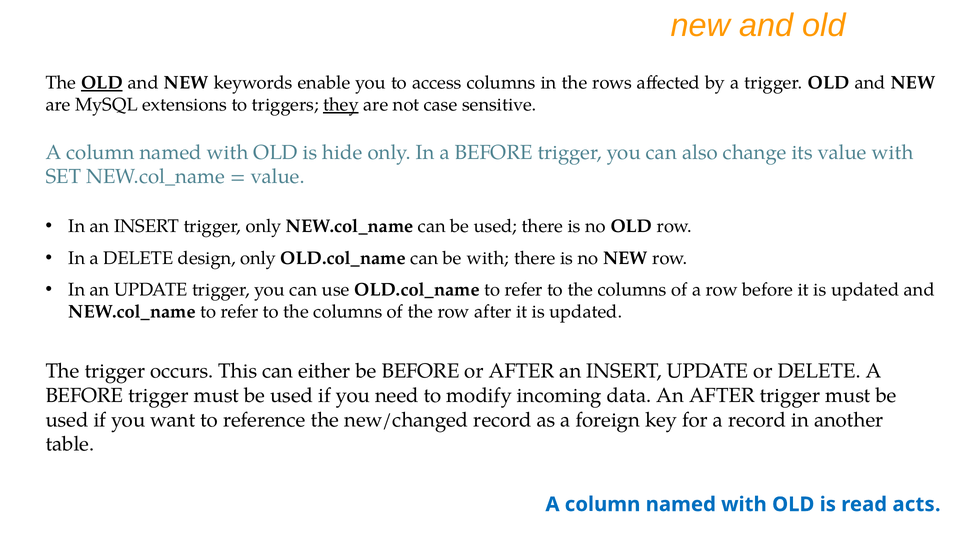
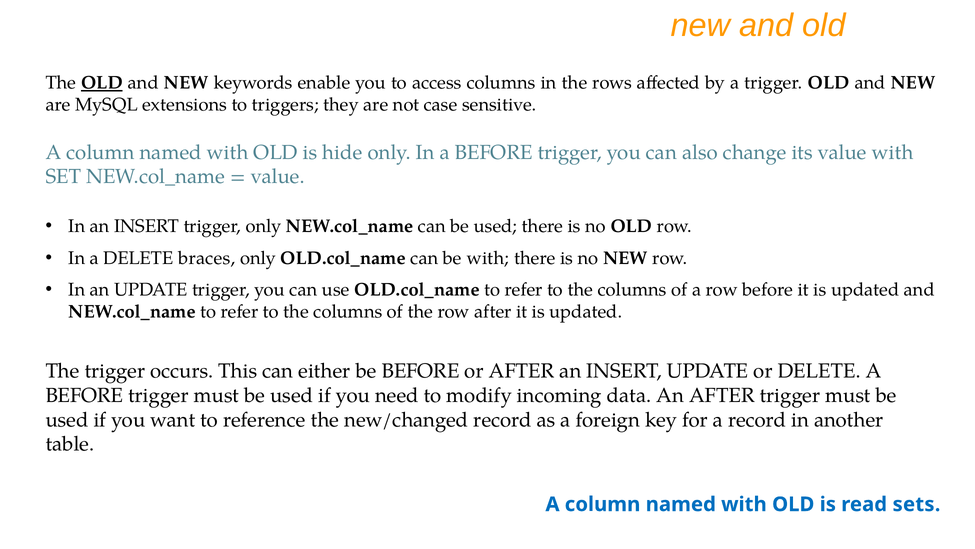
they underline: present -> none
design: design -> braces
acts: acts -> sets
